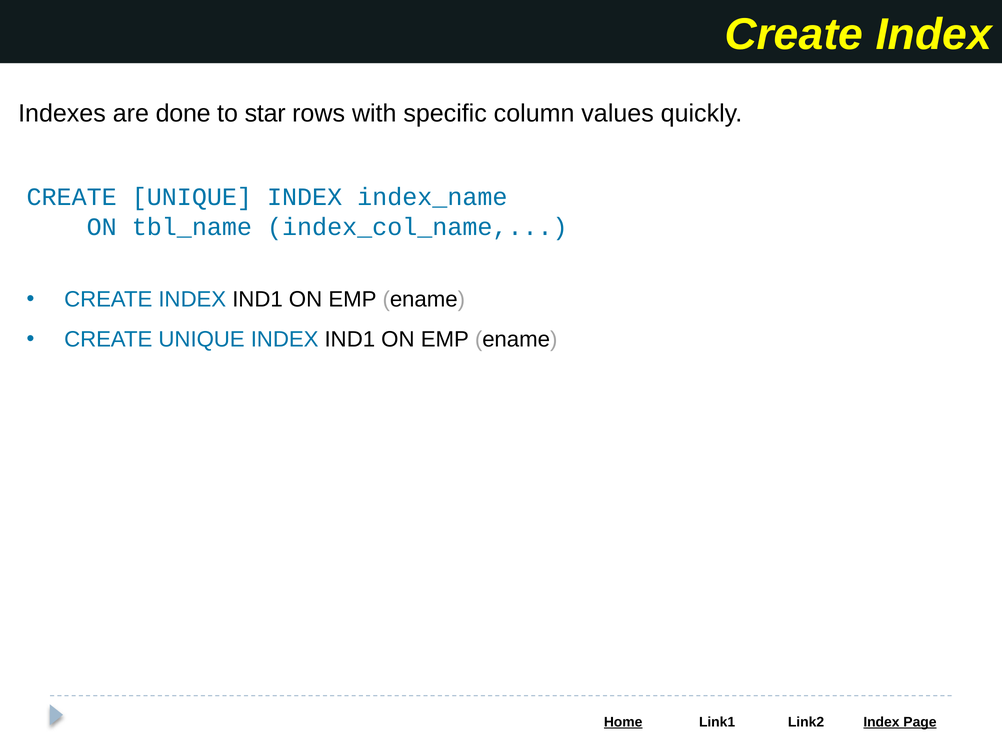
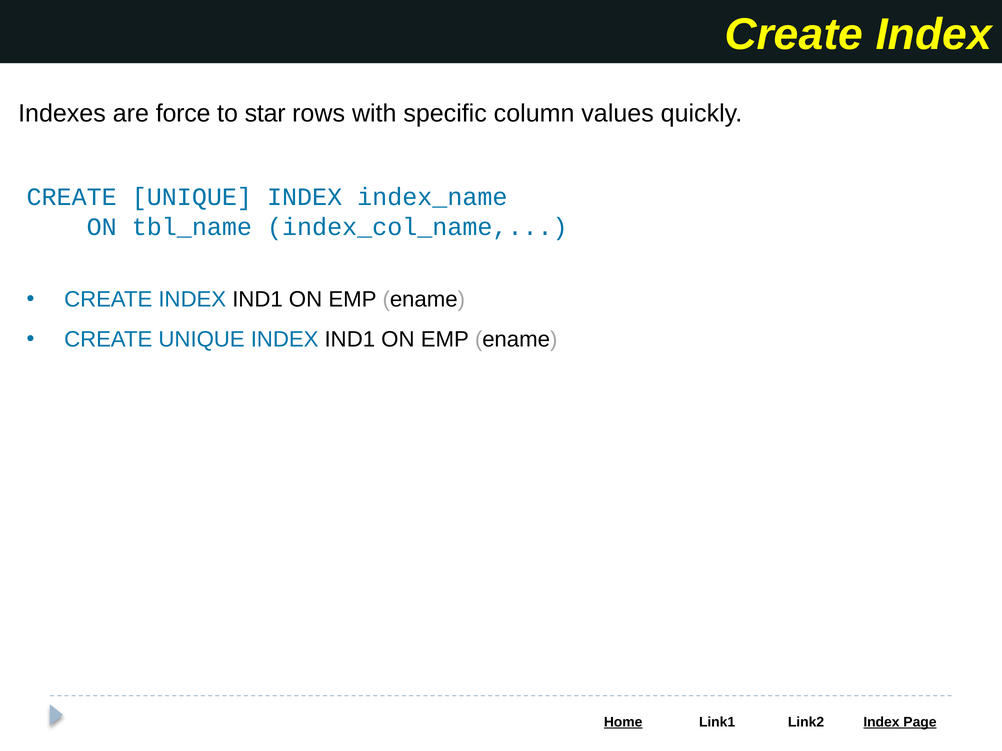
done: done -> force
